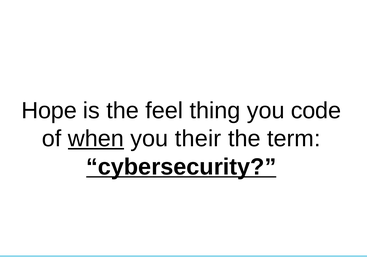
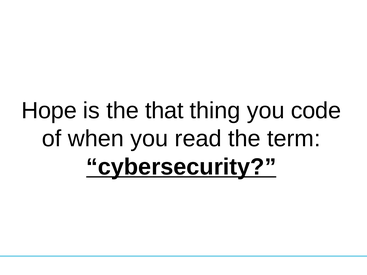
feel: feel -> that
when underline: present -> none
their: their -> read
